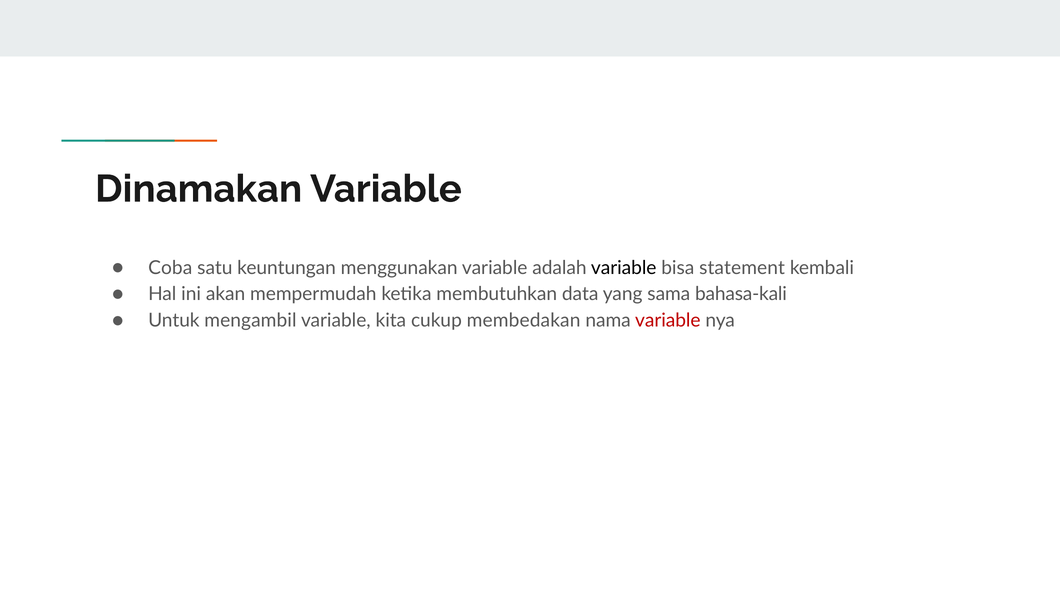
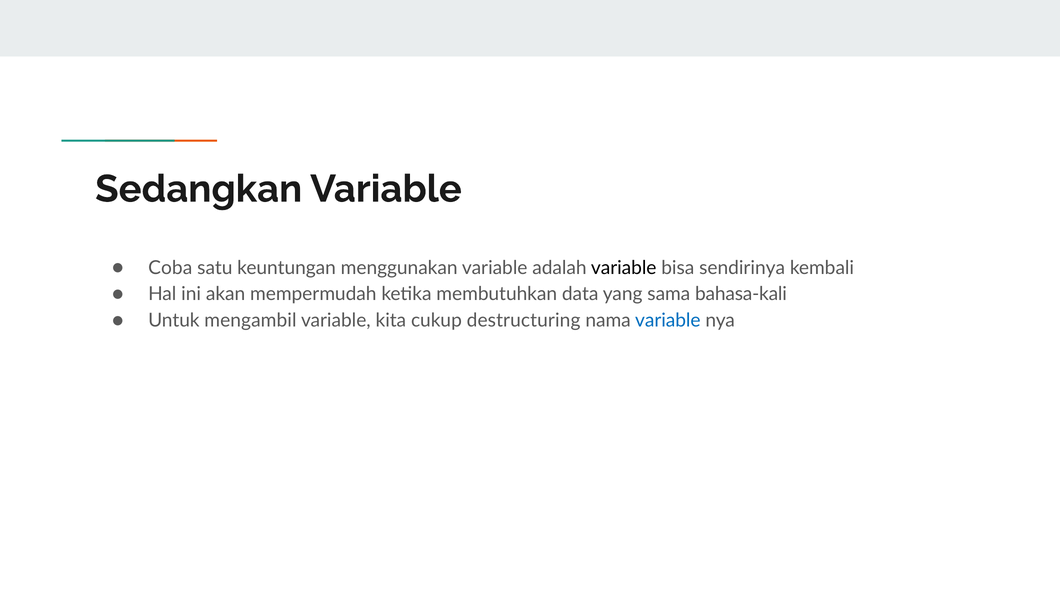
Dinamakan: Dinamakan -> Sedangkan
statement: statement -> sendirinya
membedakan: membedakan -> destructuring
variable at (668, 321) colour: red -> blue
